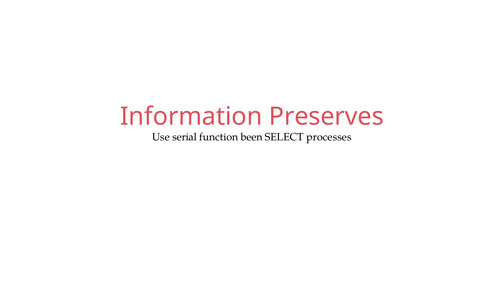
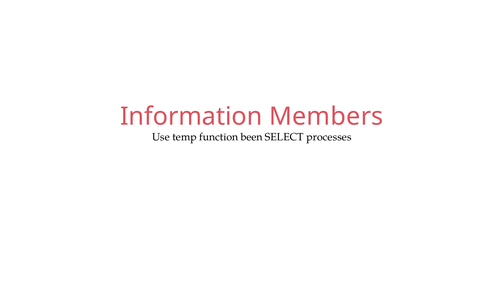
Preserves: Preserves -> Members
serial: serial -> temp
